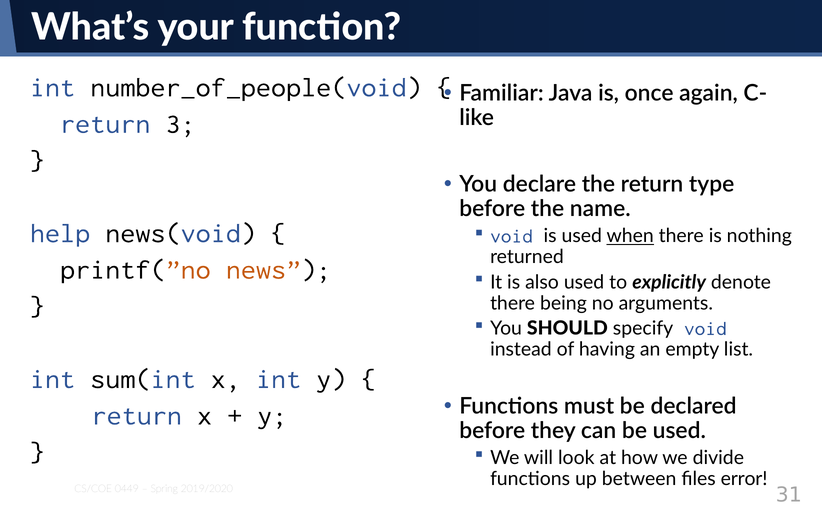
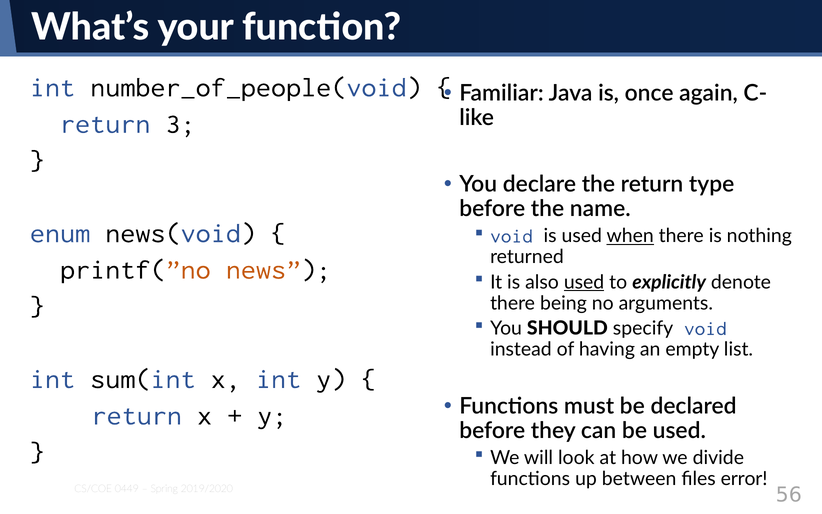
help: help -> enum
used at (584, 282) underline: none -> present
31: 31 -> 56
